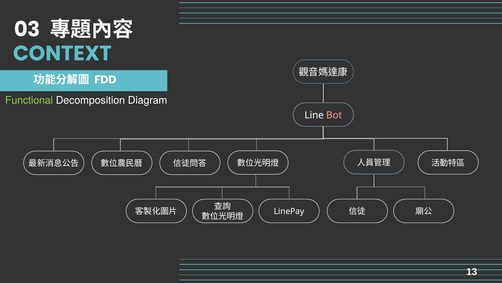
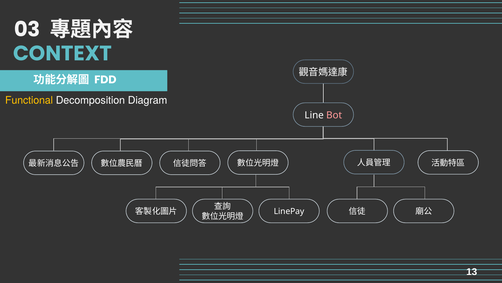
Functional colour: light green -> yellow
